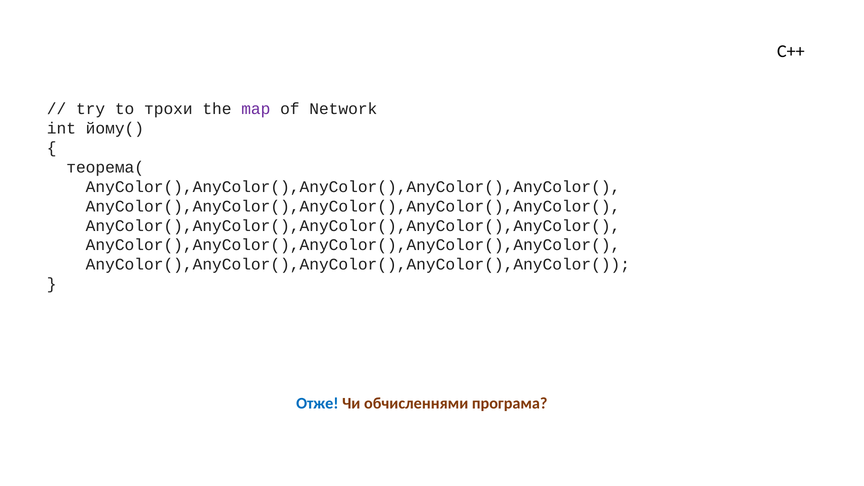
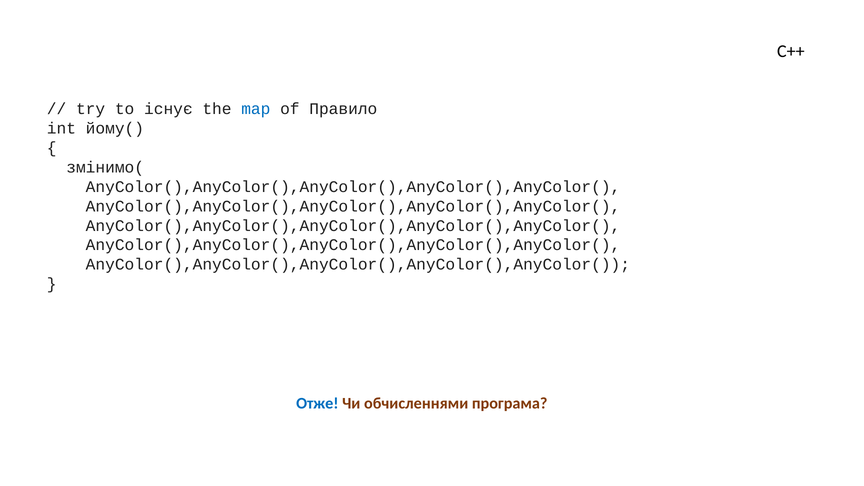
трохи: трохи -> існує
map colour: purple -> blue
Network: Network -> Правило
теорема(: теорема( -> змінимо(
